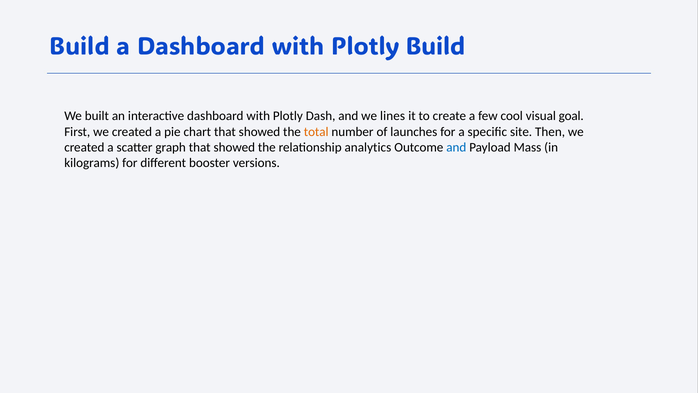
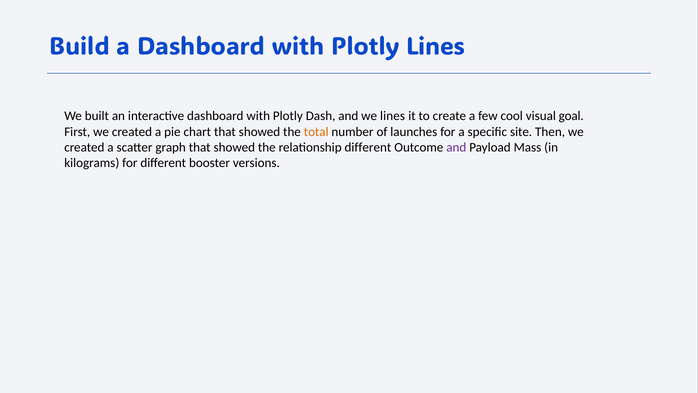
Plotly Build: Build -> Lines
relationship analytics: analytics -> different
and at (456, 147) colour: blue -> purple
